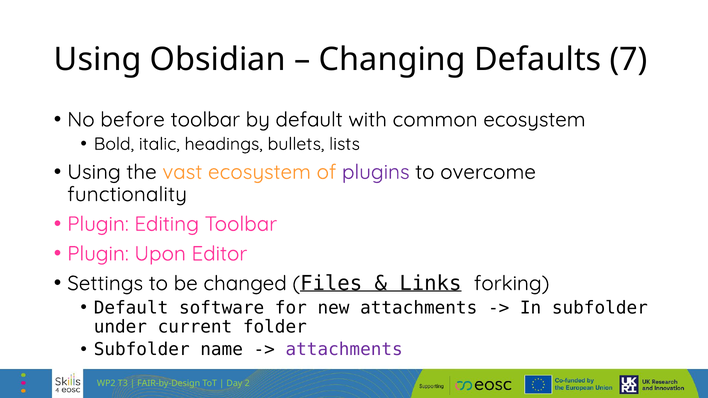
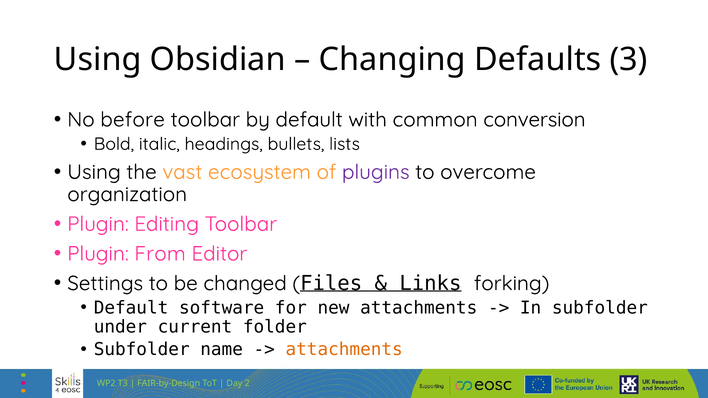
7: 7 -> 3
common ecosystem: ecosystem -> conversion
functionality: functionality -> organization
Upon: Upon -> From
attachments at (344, 350) colour: purple -> orange
